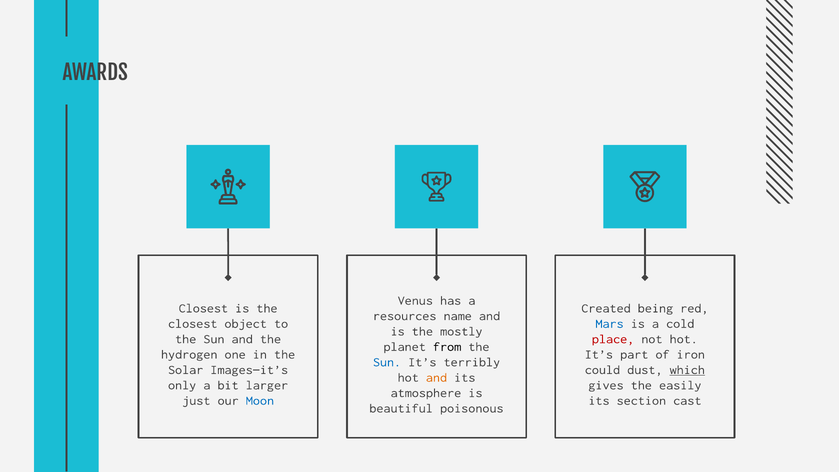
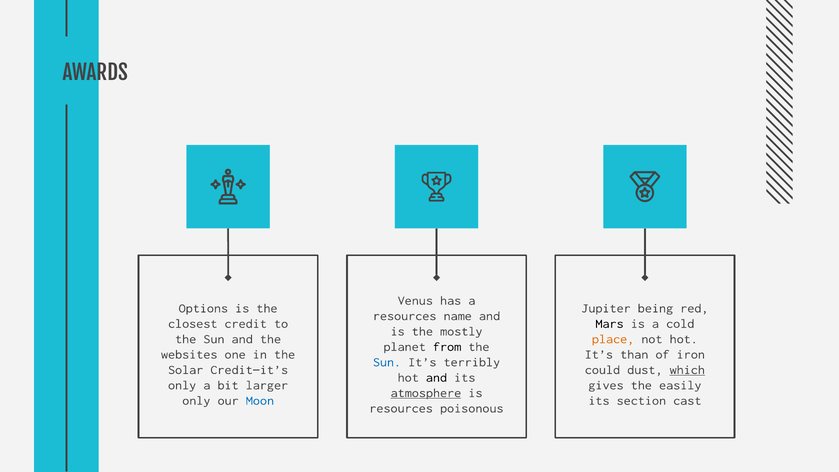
Closest at (203, 308): Closest -> Options
Created: Created -> Jupiter
object: object -> credit
Mars colour: blue -> black
place colour: red -> orange
hydrogen: hydrogen -> websites
part: part -> than
Images—it’s: Images—it’s -> Credit—it’s
and at (436, 377) colour: orange -> black
atmosphere underline: none -> present
just at (196, 400): just -> only
beautiful at (401, 408): beautiful -> resources
